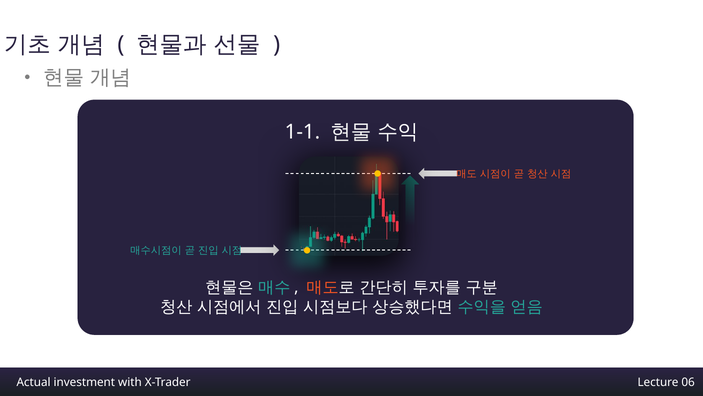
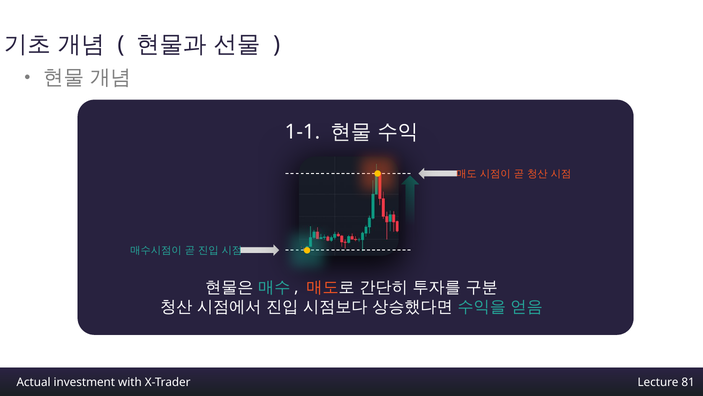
06: 06 -> 81
